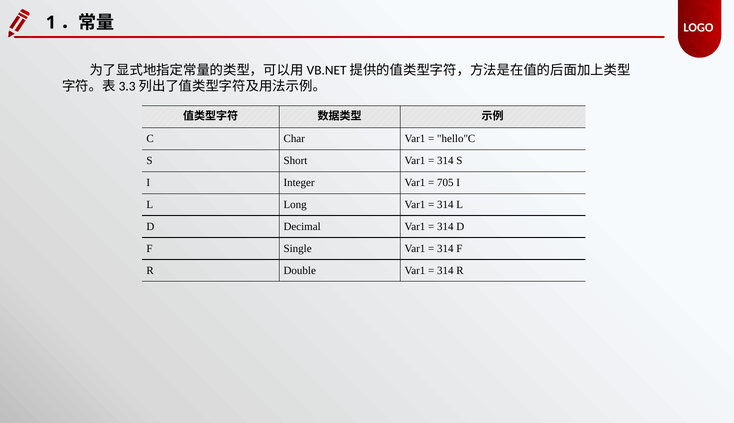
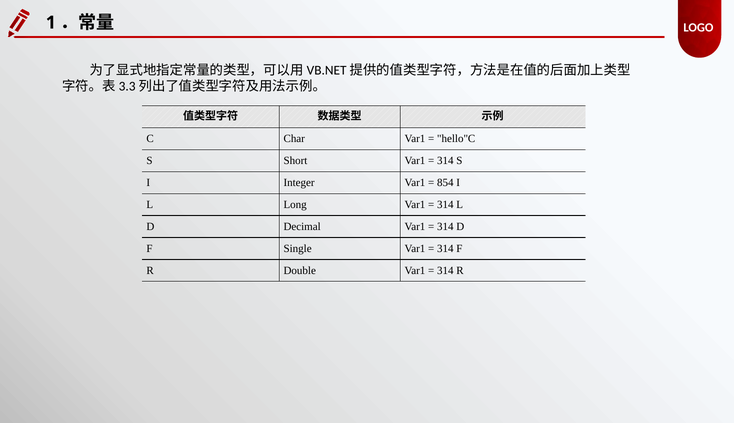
705: 705 -> 854
